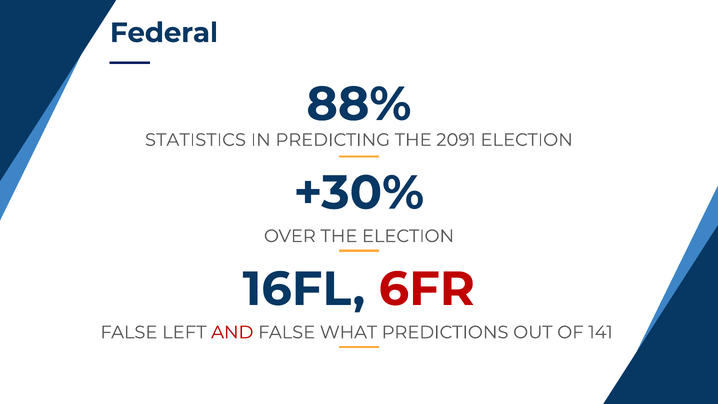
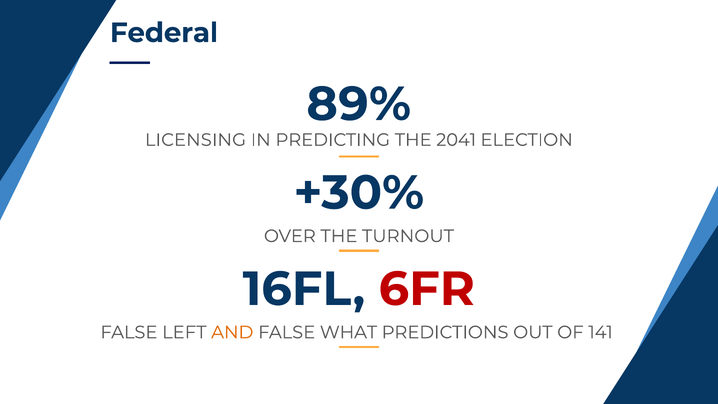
88%: 88% -> 89%
STATISTICS: STATISTICS -> LICENSING
2091: 2091 -> 2041
THE ELECTION: ELECTION -> TURNOUT
AND colour: red -> orange
